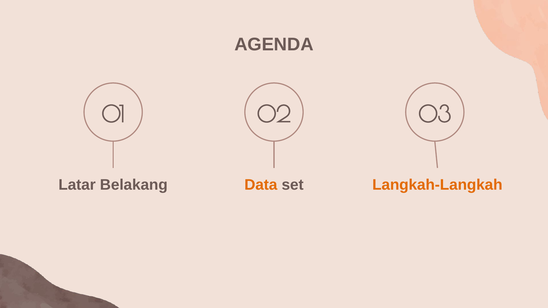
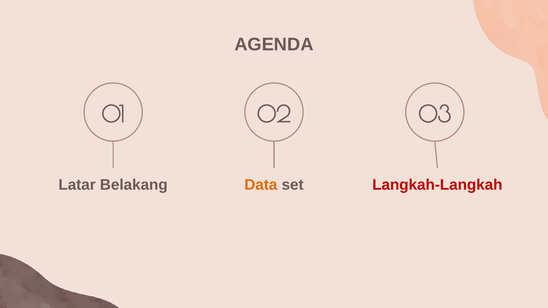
Langkah-Langkah colour: orange -> red
